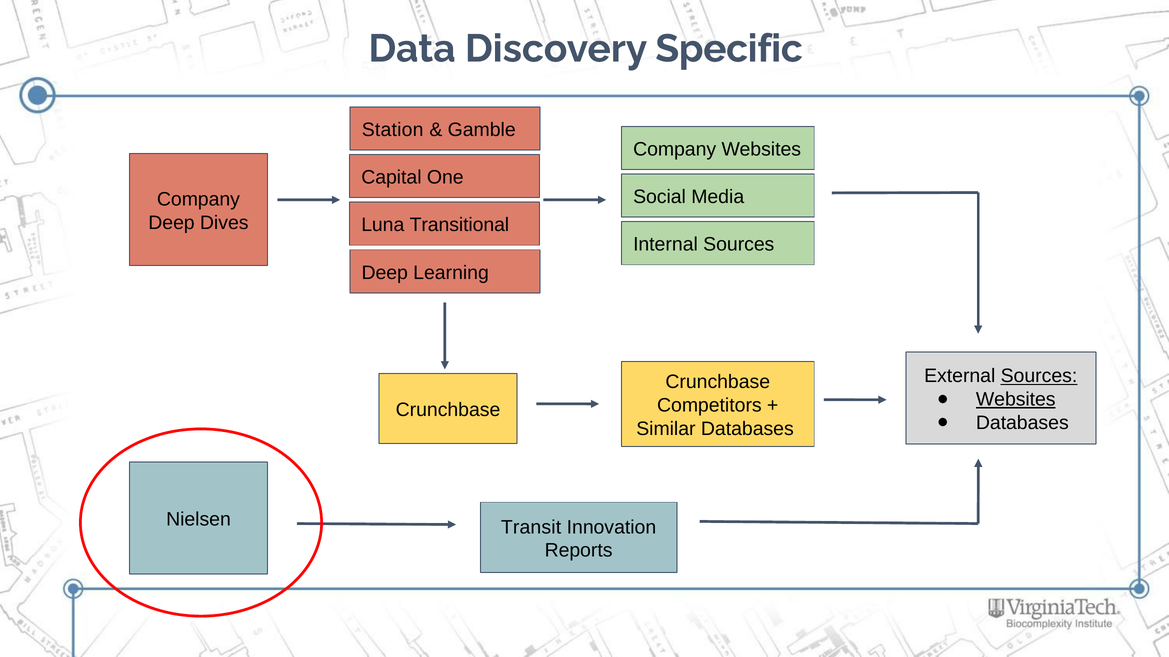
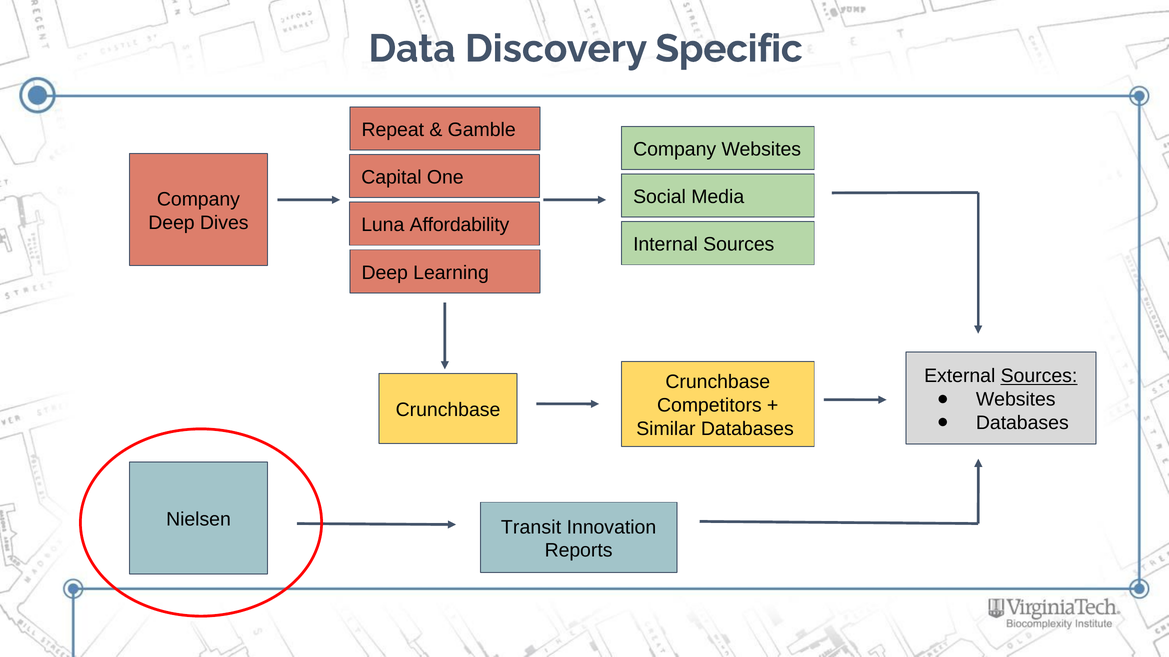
Station: Station -> Repeat
Transitional: Transitional -> Affordability
Websites at (1016, 400) underline: present -> none
